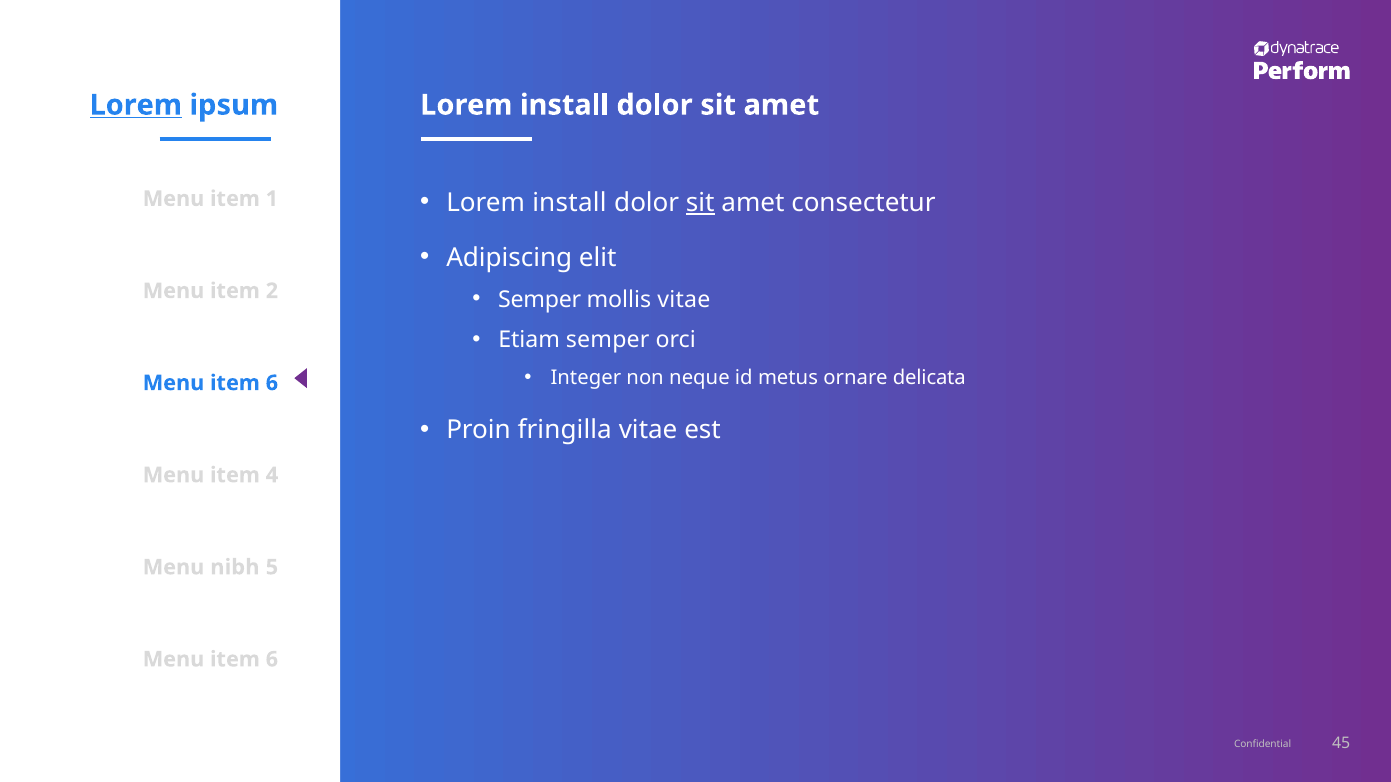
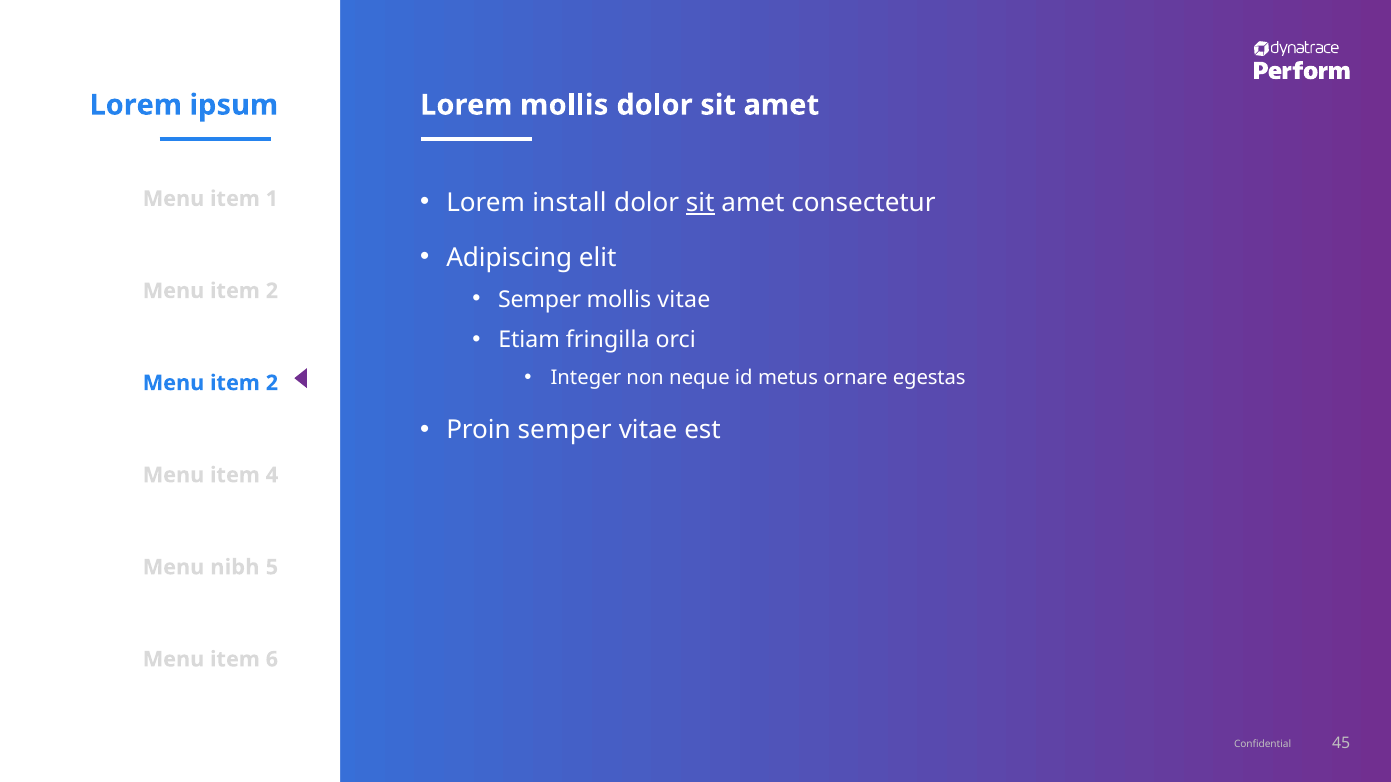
Lorem at (136, 105) underline: present -> none
install at (564, 105): install -> mollis
Etiam semper: semper -> fringilla
delicata: delicata -> egestas
6 at (272, 383): 6 -> 2
Proin fringilla: fringilla -> semper
